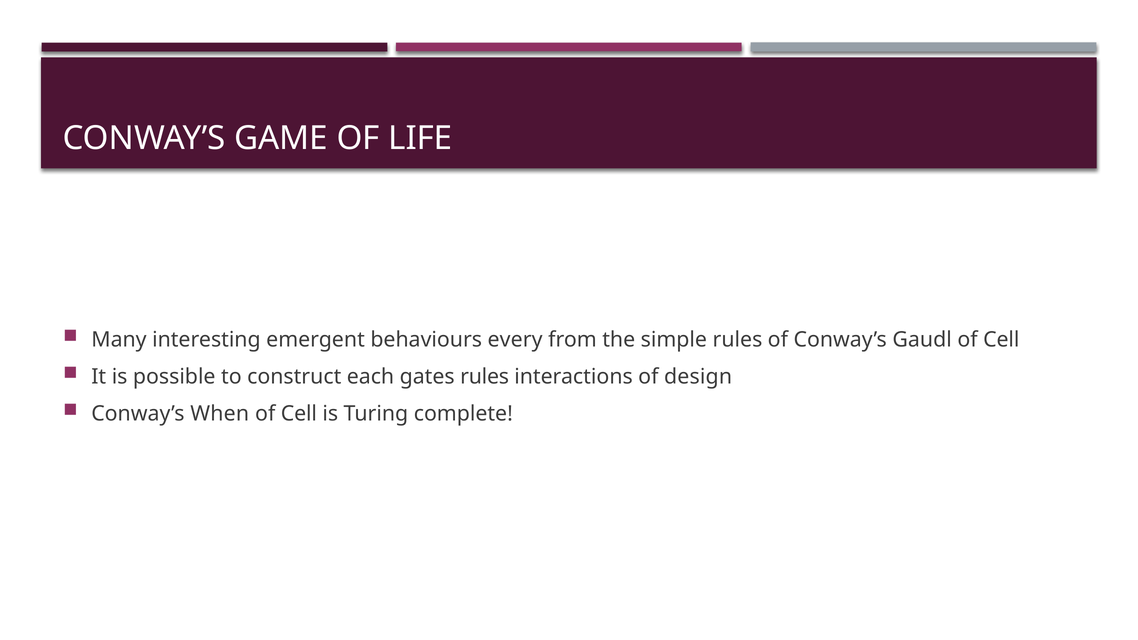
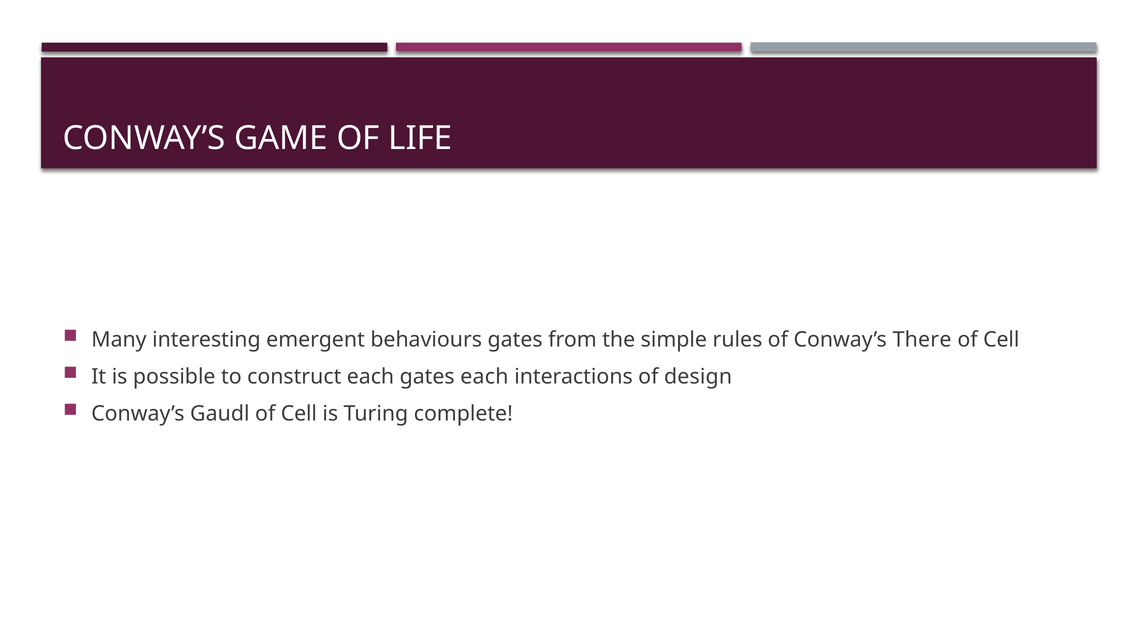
behaviours every: every -> gates
Gaudl: Gaudl -> There
gates rules: rules -> each
When: When -> Gaudl
